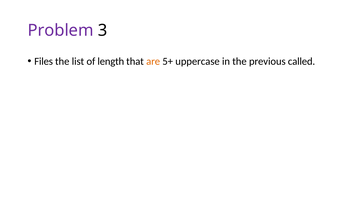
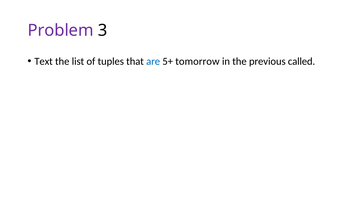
Files: Files -> Text
length: length -> tuples
are colour: orange -> blue
uppercase: uppercase -> tomorrow
